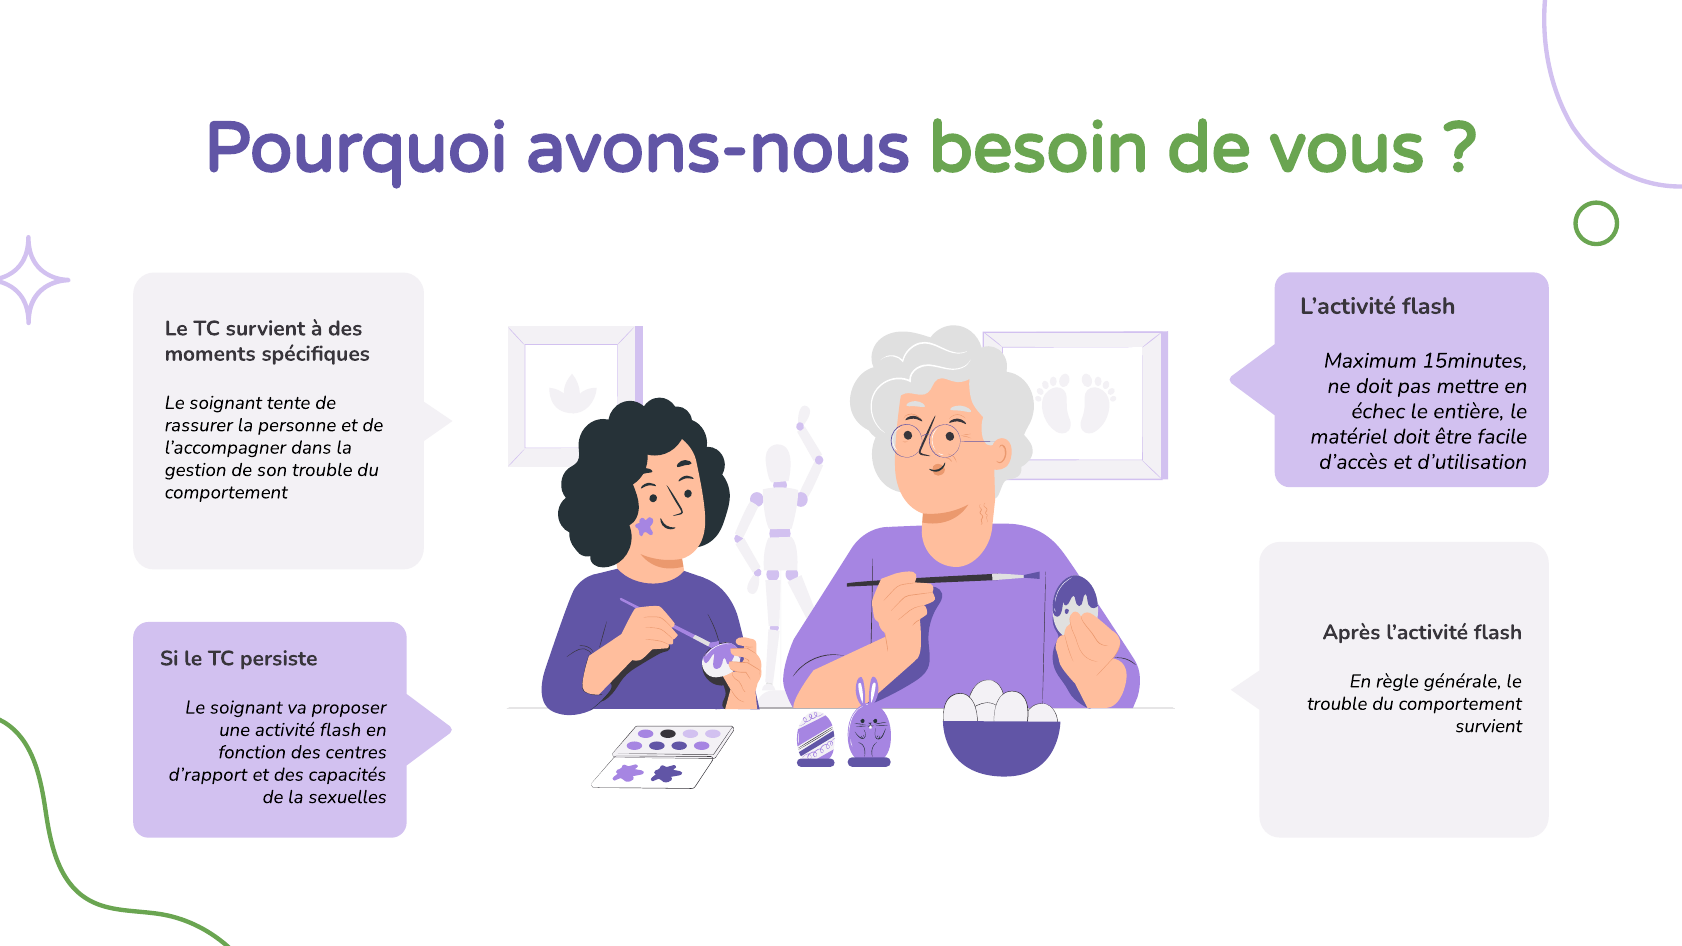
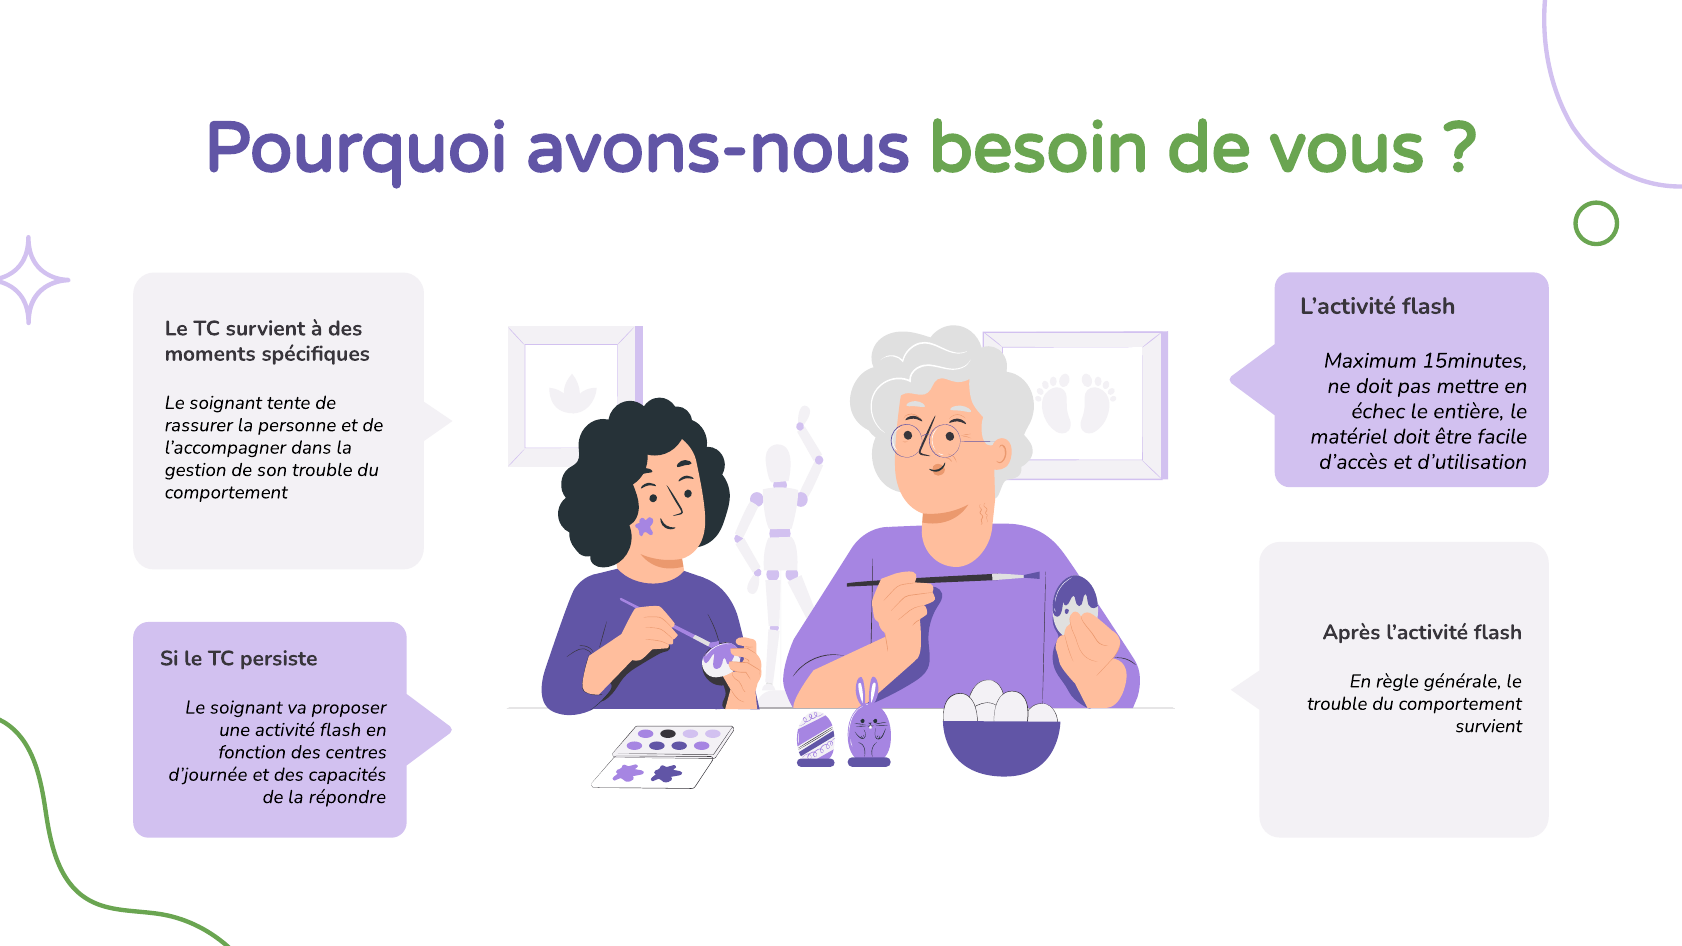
d’rapport: d’rapport -> d’journée
sexuelles: sexuelles -> répondre
